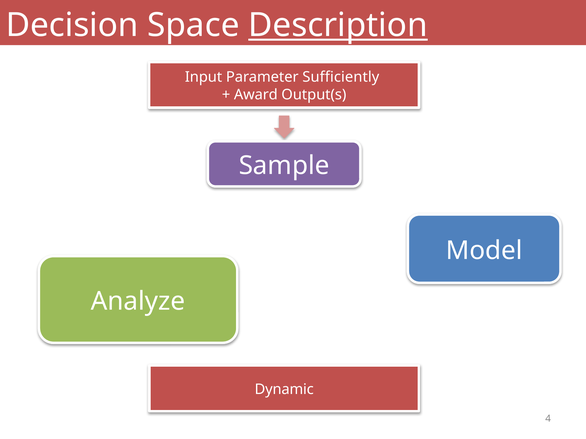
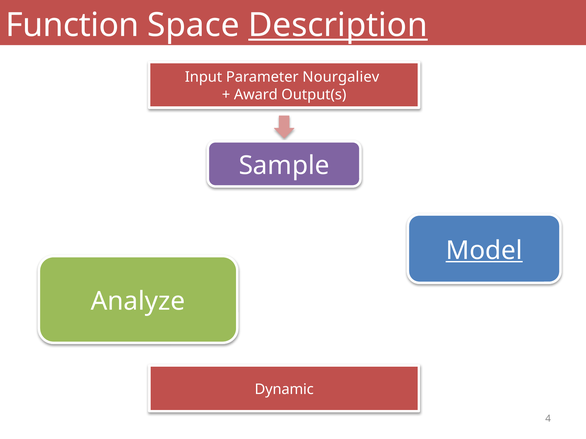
Decision: Decision -> Function
Sufficiently: Sufficiently -> Nourgaliev
Model underline: none -> present
